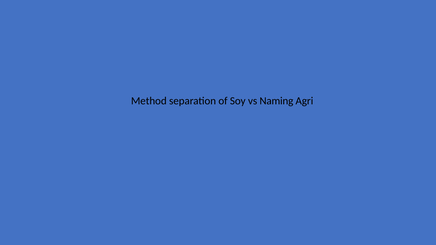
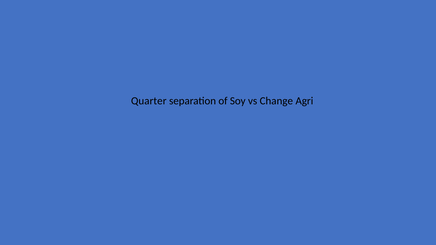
Method: Method -> Quarter
Naming: Naming -> Change
